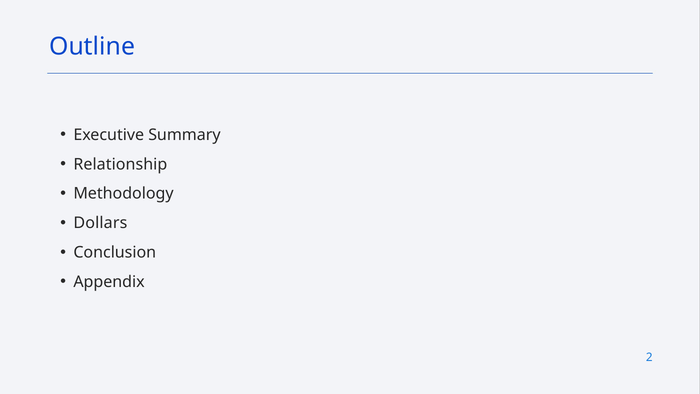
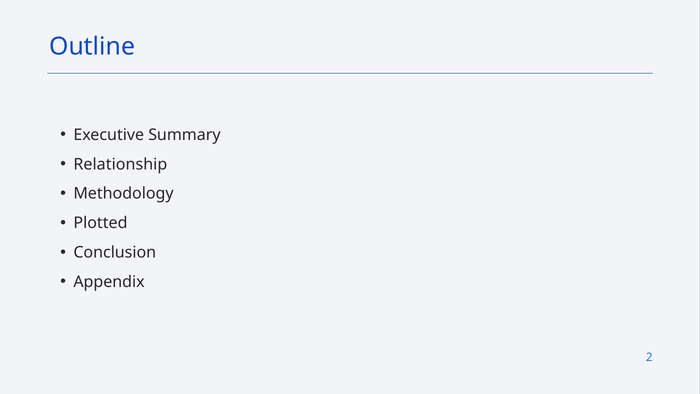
Dollars: Dollars -> Plotted
